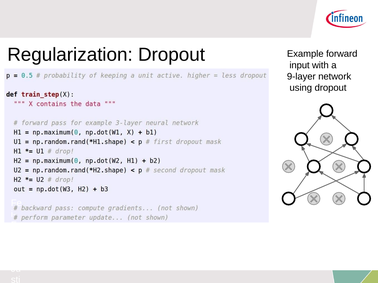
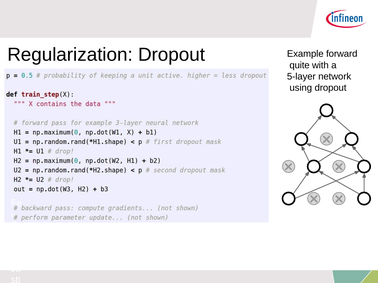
input: input -> quite
9-layer: 9-layer -> 5-layer
